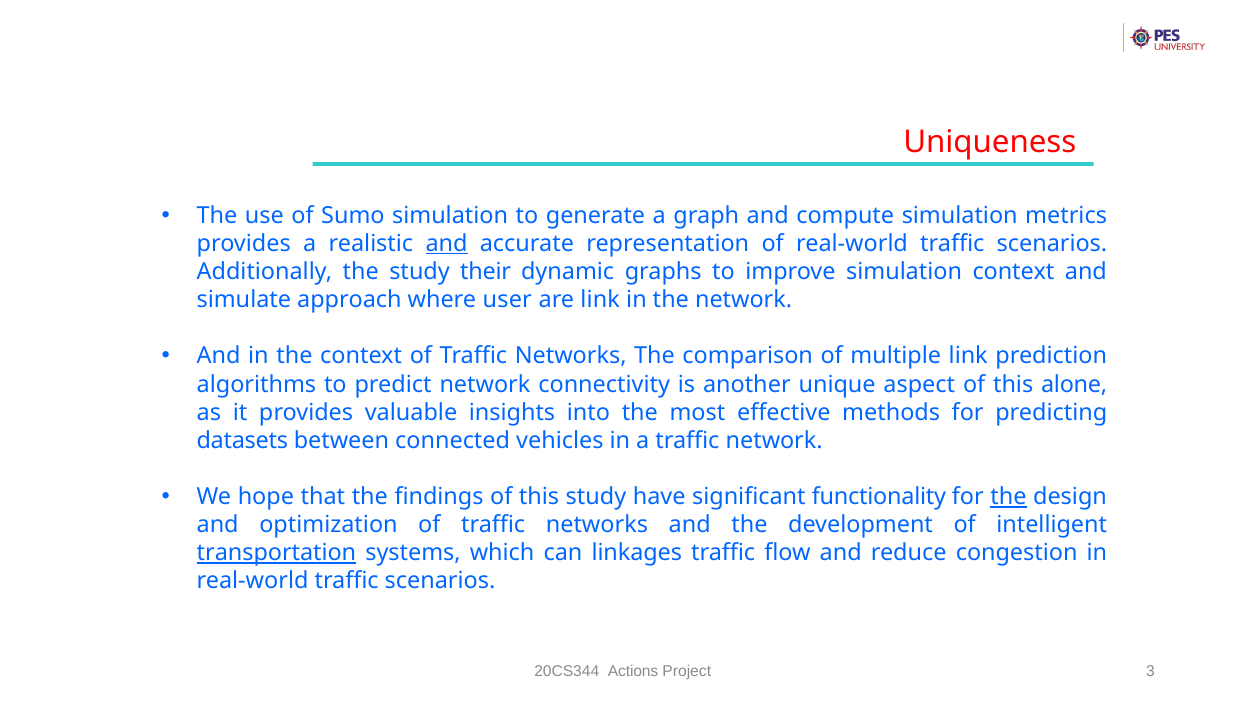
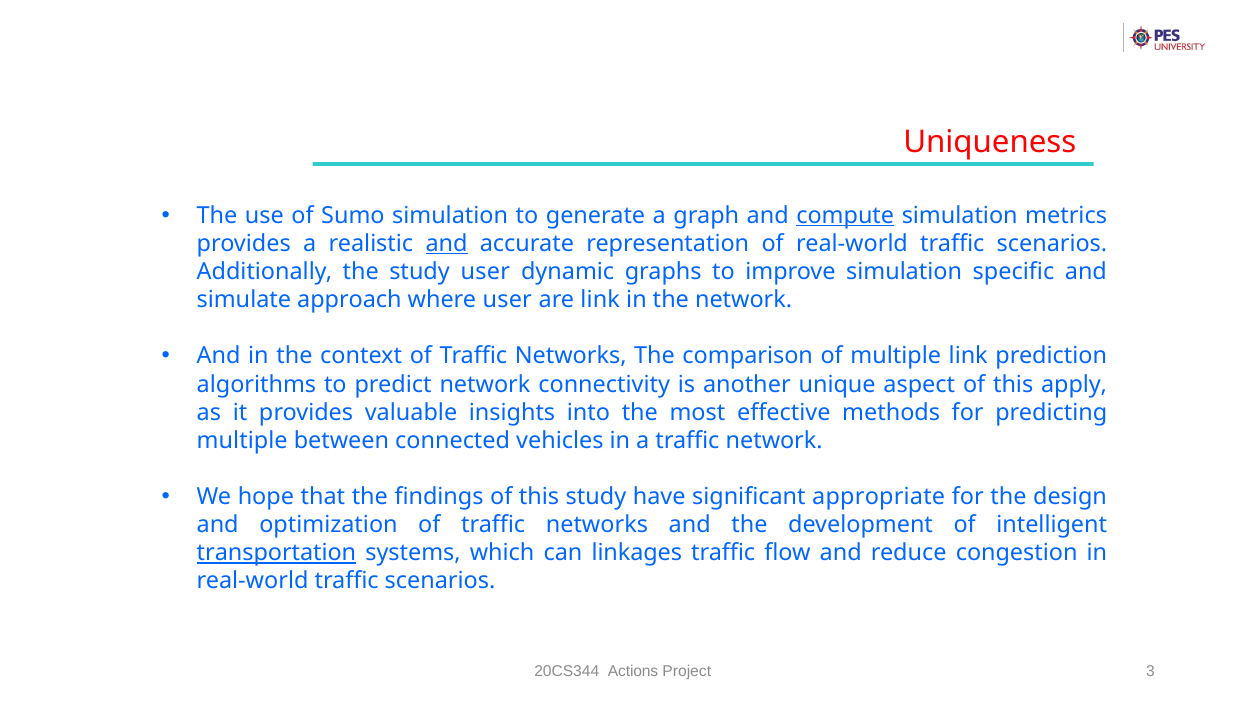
compute underline: none -> present
study their: their -> user
simulation context: context -> specific
alone: alone -> apply
datasets at (242, 441): datasets -> multiple
functionality: functionality -> appropriate
the at (1009, 497) underline: present -> none
